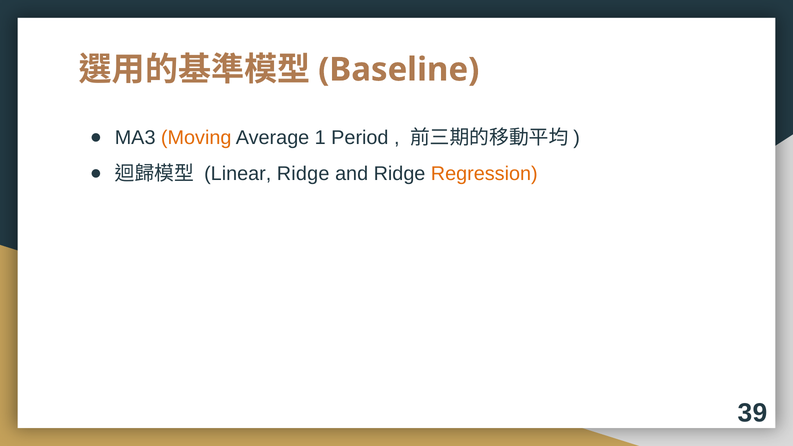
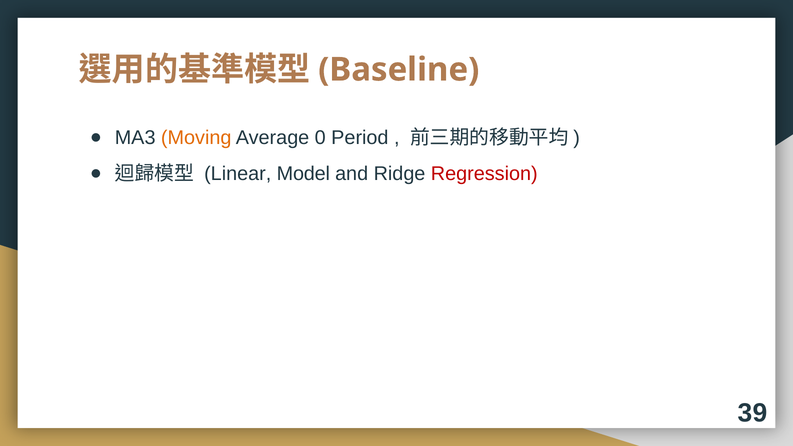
1: 1 -> 0
Linear Ridge: Ridge -> Model
Regression colour: orange -> red
